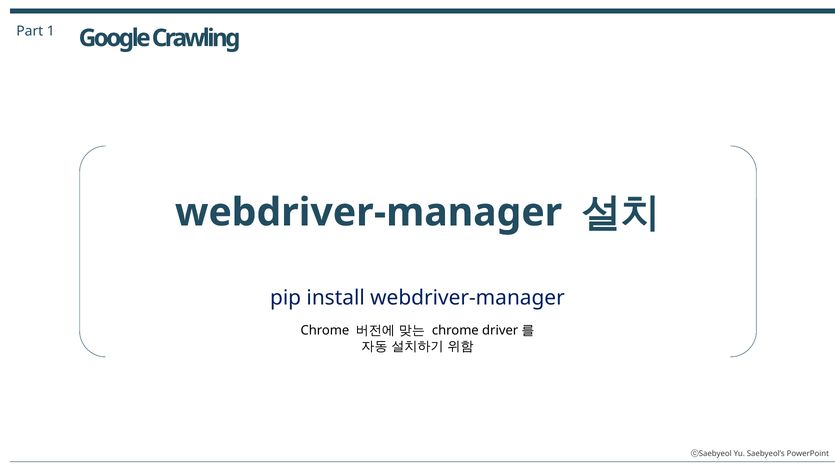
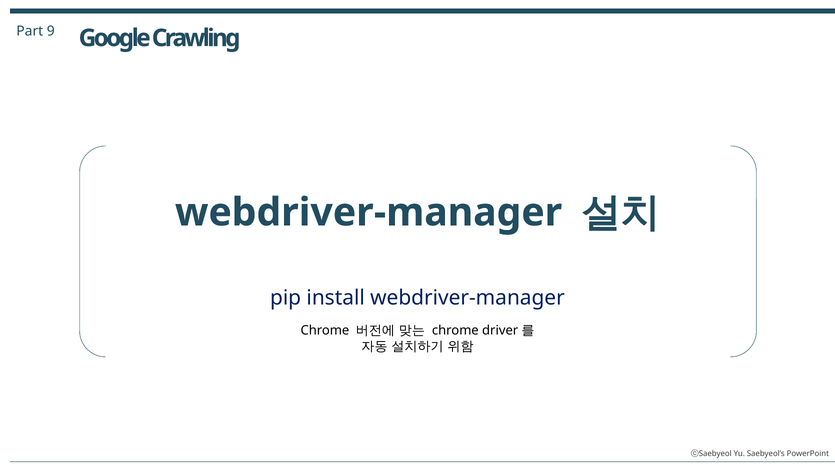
1: 1 -> 9
